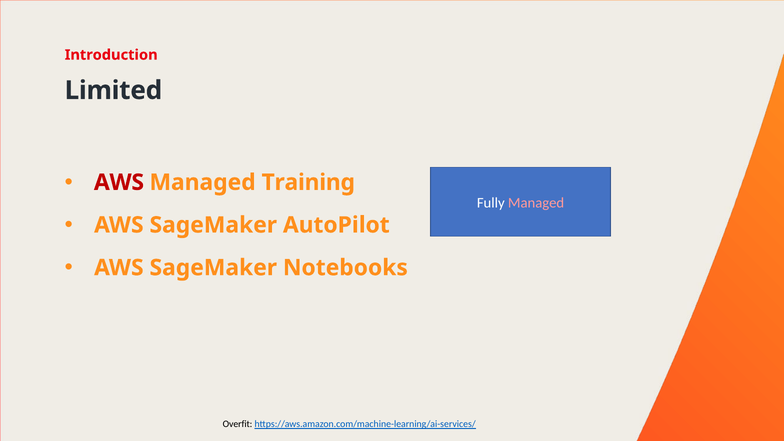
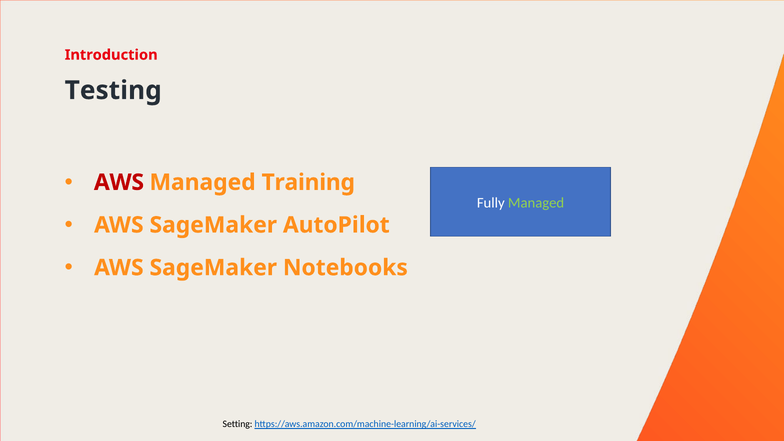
Limited: Limited -> Testing
Managed at (536, 203) colour: pink -> light green
Overfit: Overfit -> Setting
